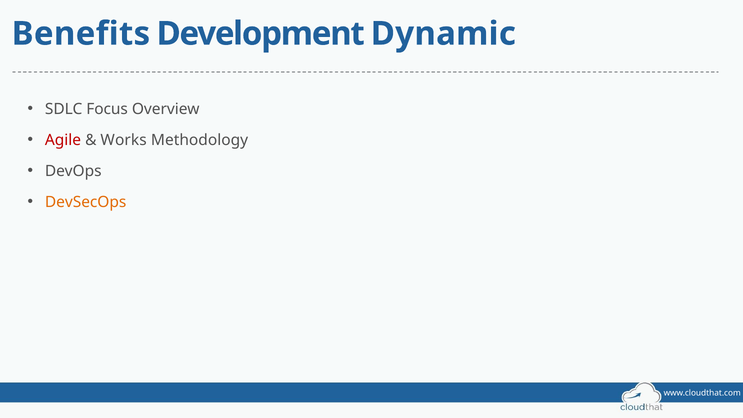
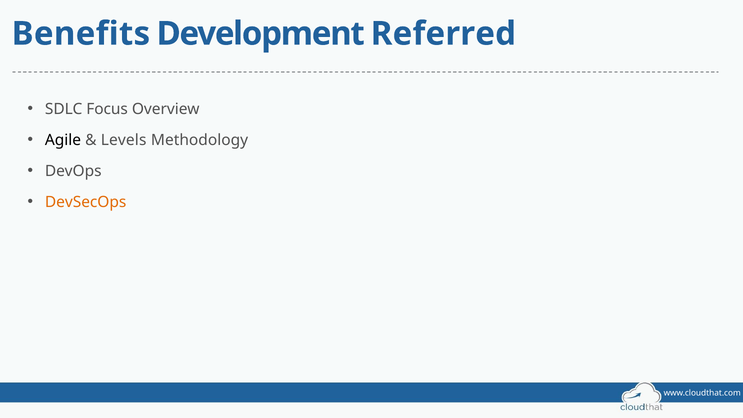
Dynamic: Dynamic -> Referred
Agile colour: red -> black
Works: Works -> Levels
